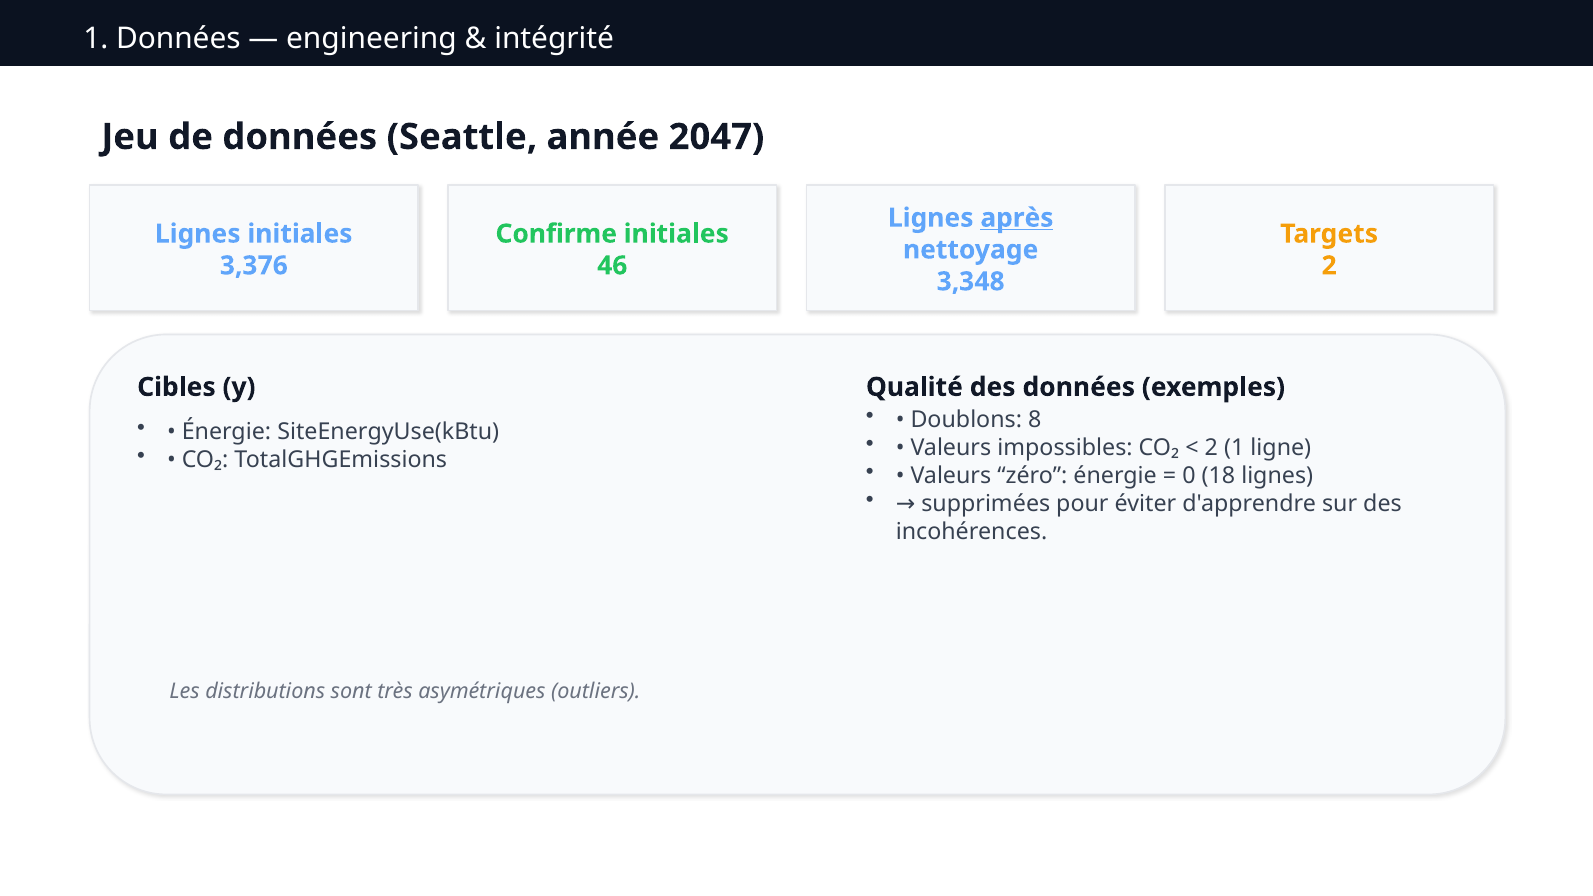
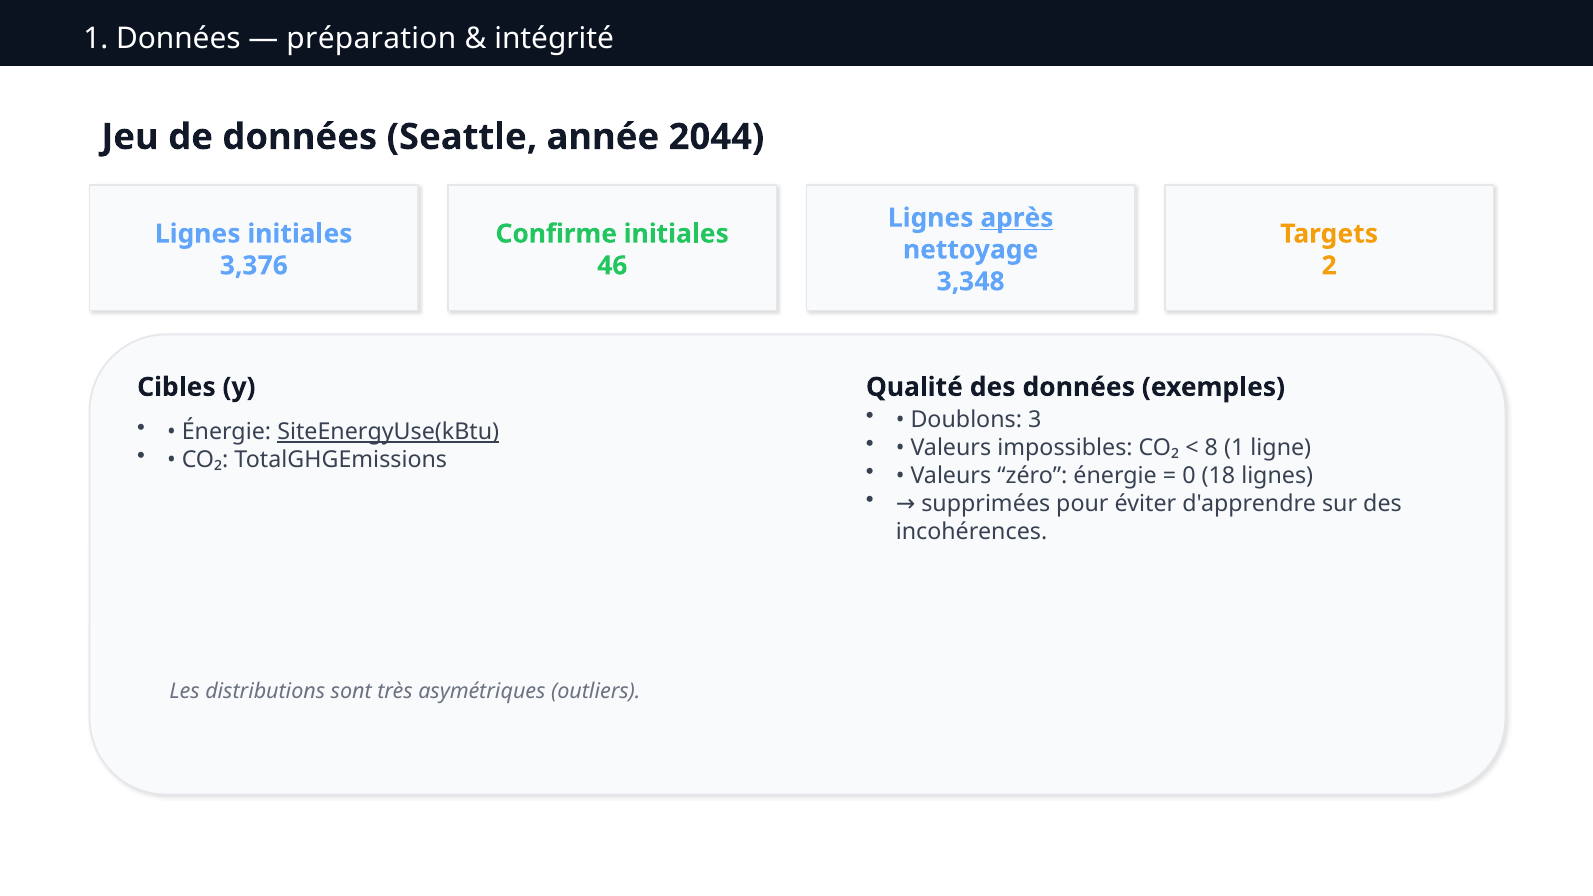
engineering: engineering -> préparation
2047: 2047 -> 2044
8: 8 -> 3
SiteEnergyUse(kBtu underline: none -> present
2 at (1211, 448): 2 -> 8
